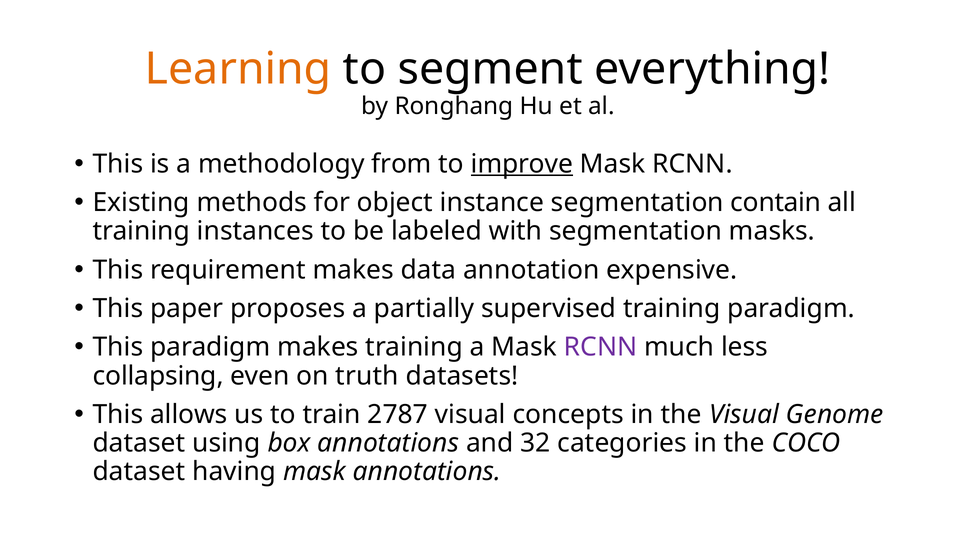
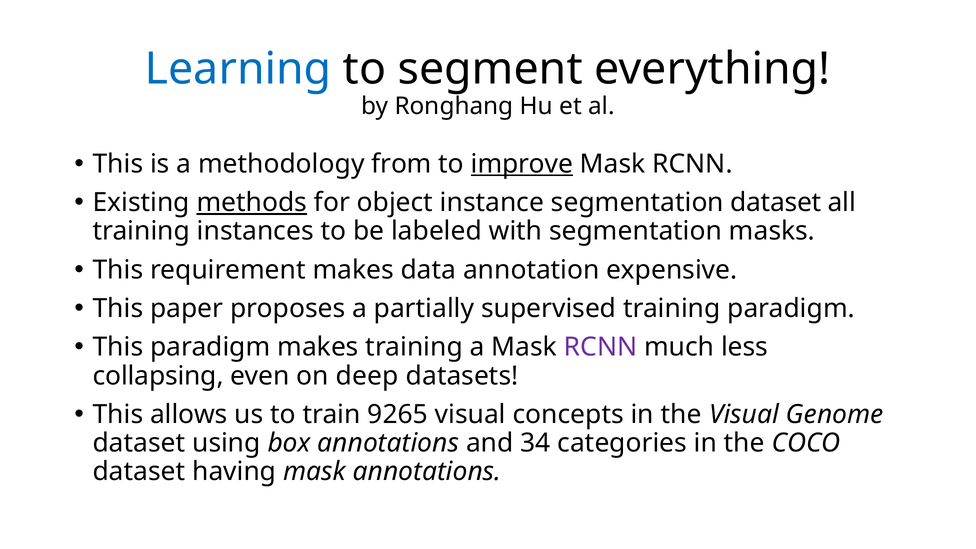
Learning colour: orange -> blue
methods underline: none -> present
segmentation contain: contain -> dataset
truth: truth -> deep
2787: 2787 -> 9265
32: 32 -> 34
